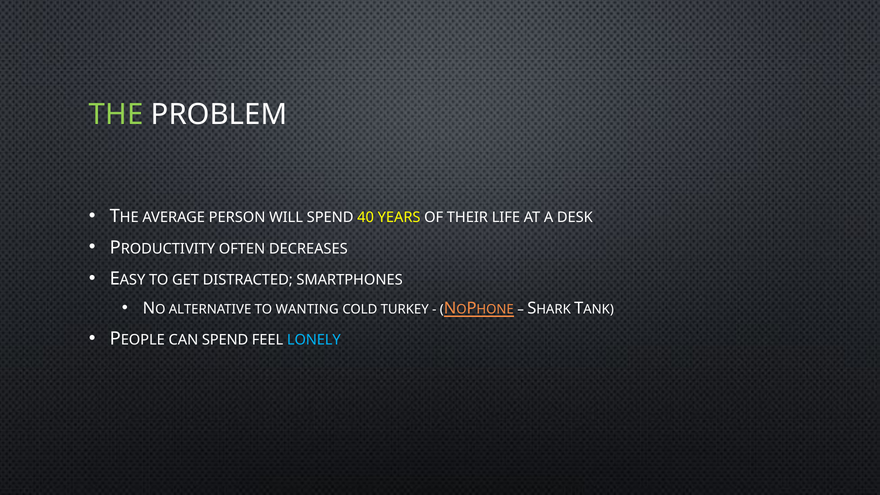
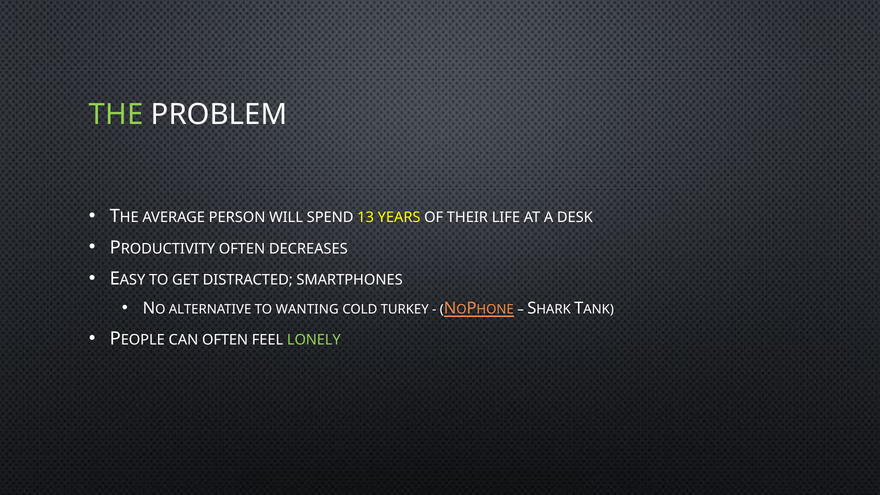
40: 40 -> 13
CAN SPEND: SPEND -> OFTEN
LONELY colour: light blue -> light green
